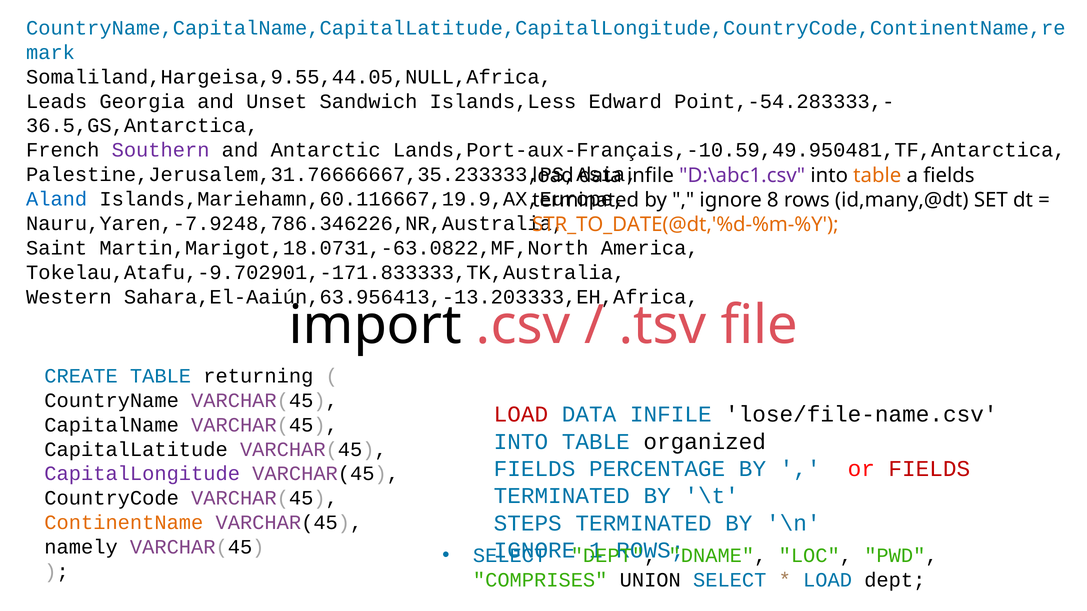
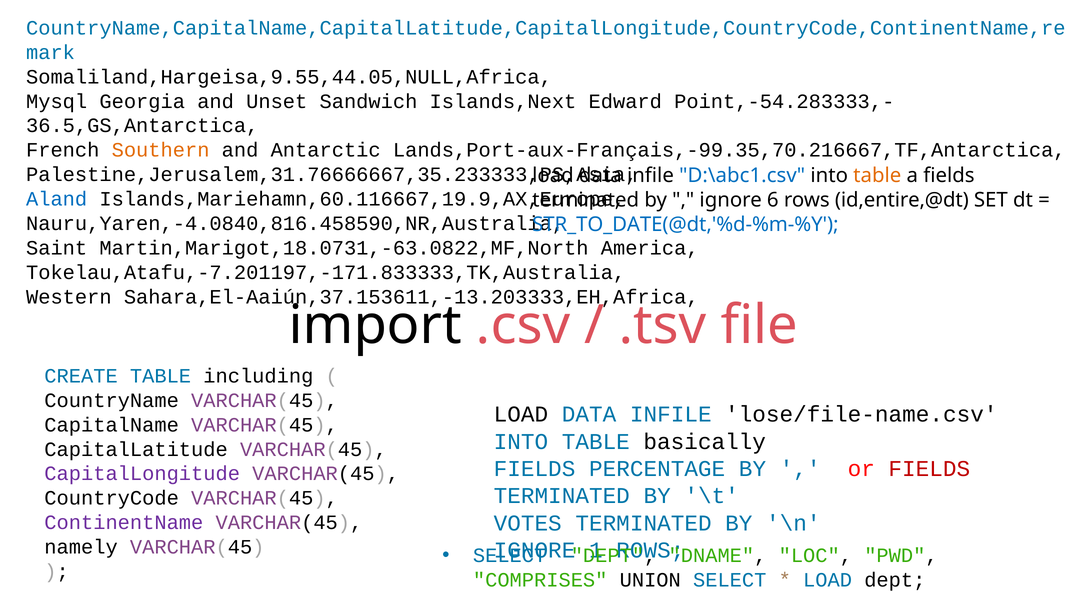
Leads: Leads -> Mysql
Islands,Less: Islands,Less -> Islands,Next
Southern colour: purple -> orange
Lands,Port-aux-Français,-10.59,49.950481,TF,Antarctica: Lands,Port-aux-Français,-10.59,49.950481,TF,Antarctica -> Lands,Port-aux-Français,-99.35,70.216667,TF,Antarctica
D:\abc1.csv colour: purple -> blue
8: 8 -> 6
id,many,@dt: id,many,@dt -> id,entire,@dt
Nauru,Yaren,-7.9248,786.346226,NR,Australia: Nauru,Yaren,-7.9248,786.346226,NR,Australia -> Nauru,Yaren,-4.0840,816.458590,NR,Australia
STR_TO_DATE(@dt,'%d-%m-%Y colour: orange -> blue
Tokelau,Atafu,-9.702901,-171.833333,TK,Australia: Tokelau,Atafu,-9.702901,-171.833333,TK,Australia -> Tokelau,Atafu,-7.201197,-171.833333,TK,Australia
Sahara,El-Aaiún,63.956413,-13.203333,EH,Africa: Sahara,El-Aaiún,63.956413,-13.203333,EH,Africa -> Sahara,El-Aaiún,37.153611,-13.203333,EH,Africa
returning: returning -> including
LOAD at (521, 415) colour: red -> black
organized: organized -> basically
STEPS: STEPS -> VOTES
ContinentName colour: orange -> purple
